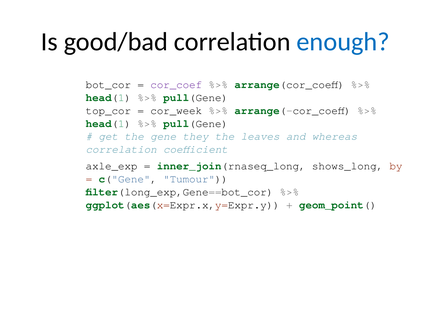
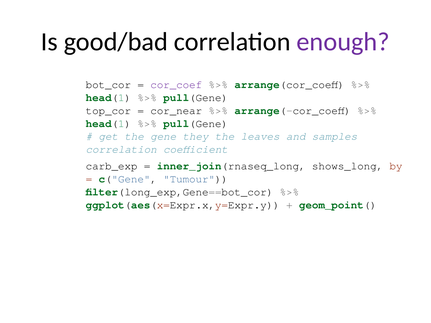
enough colour: blue -> purple
cor_week: cor_week -> cor_near
whereas: whereas -> samples
axle_exp: axle_exp -> carb_exp
